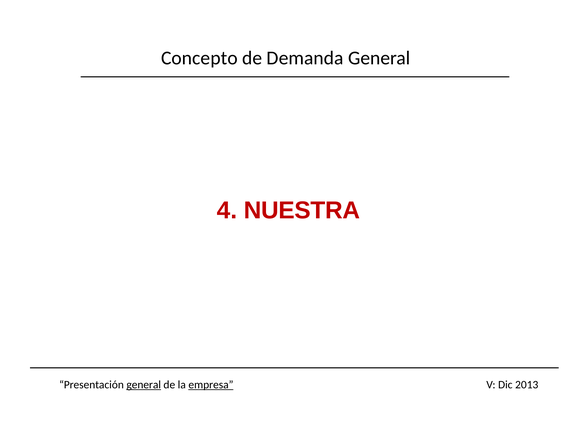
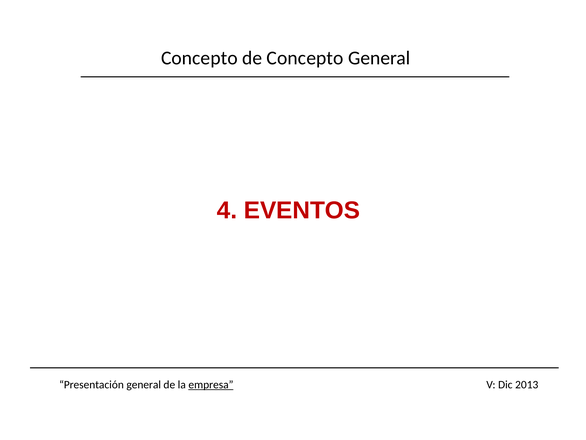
de Demanda: Demanda -> Concepto
NUESTRA: NUESTRA -> EVENTOS
general at (144, 384) underline: present -> none
